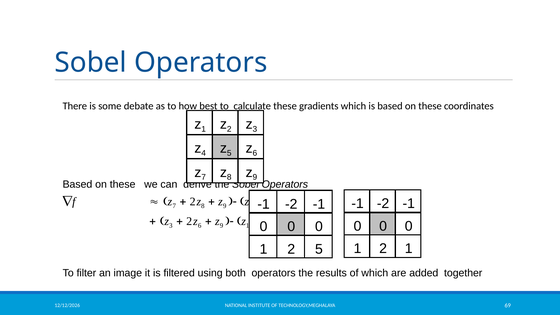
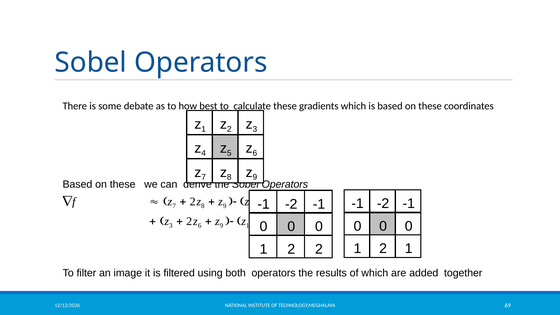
2 5: 5 -> 2
